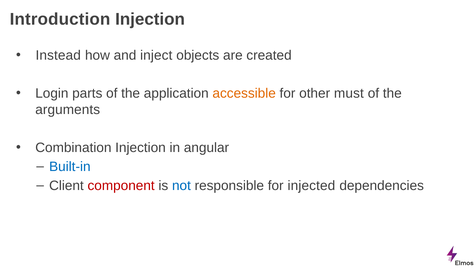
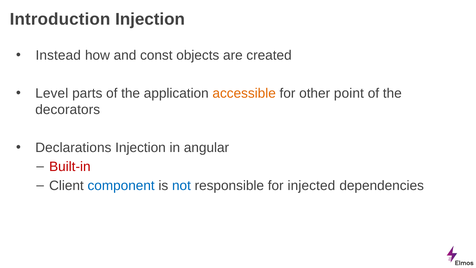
inject: inject -> const
Login: Login -> Level
must: must -> point
arguments: arguments -> decorators
Combination: Combination -> Declarations
Built-in colour: blue -> red
component colour: red -> blue
